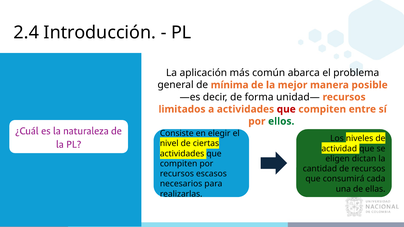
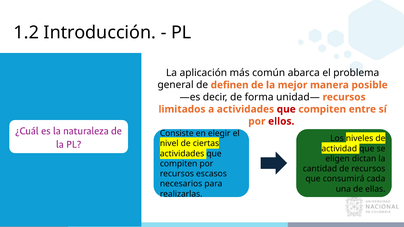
2.4: 2.4 -> 1.2
mínima: mínima -> definen
ellos colour: green -> red
